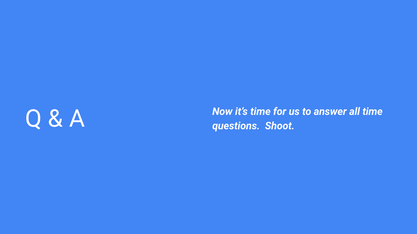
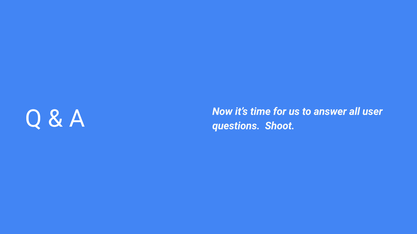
all time: time -> user
